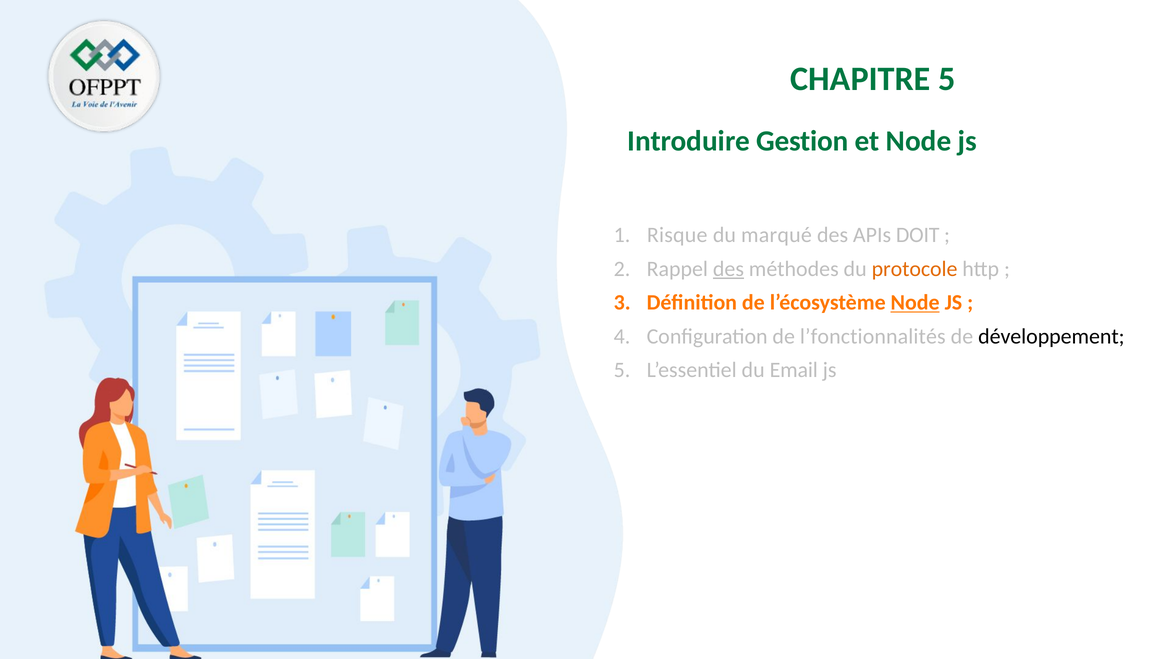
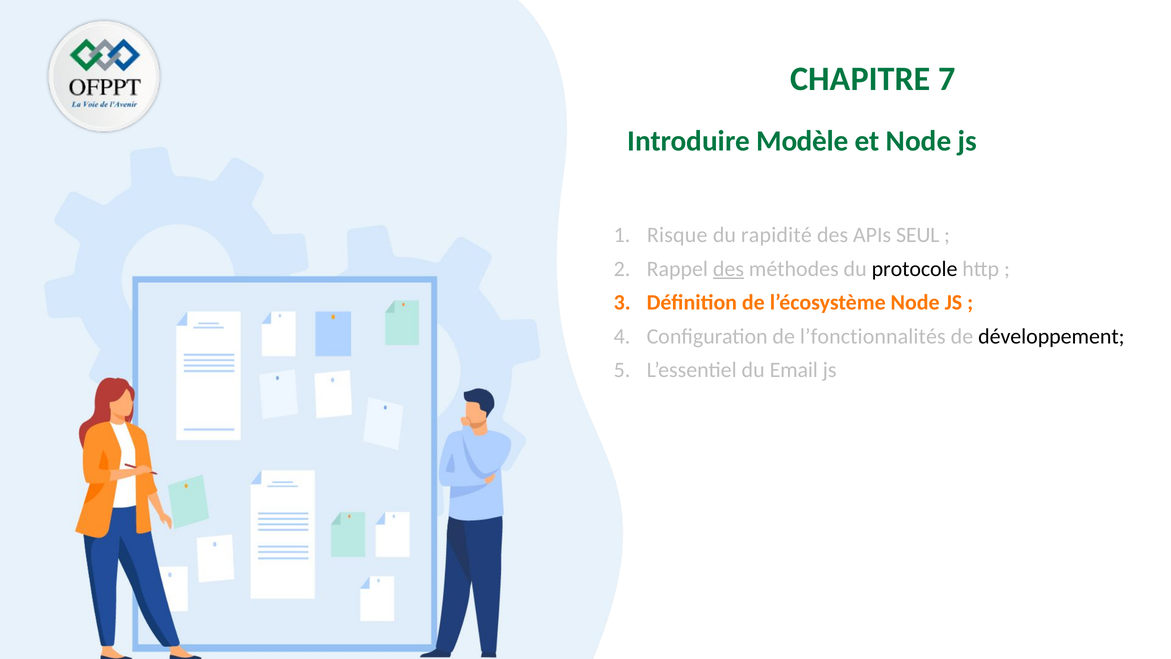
CHAPITRE 5: 5 -> 7
Gestion: Gestion -> Modèle
marqué: marqué -> rapidité
DOIT: DOIT -> SEUL
protocole colour: orange -> black
Node at (915, 302) underline: present -> none
